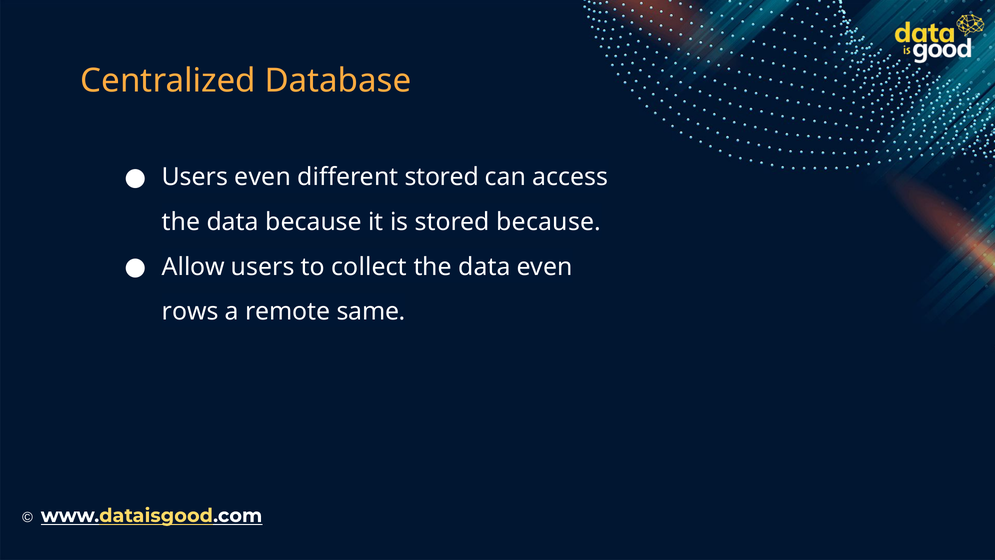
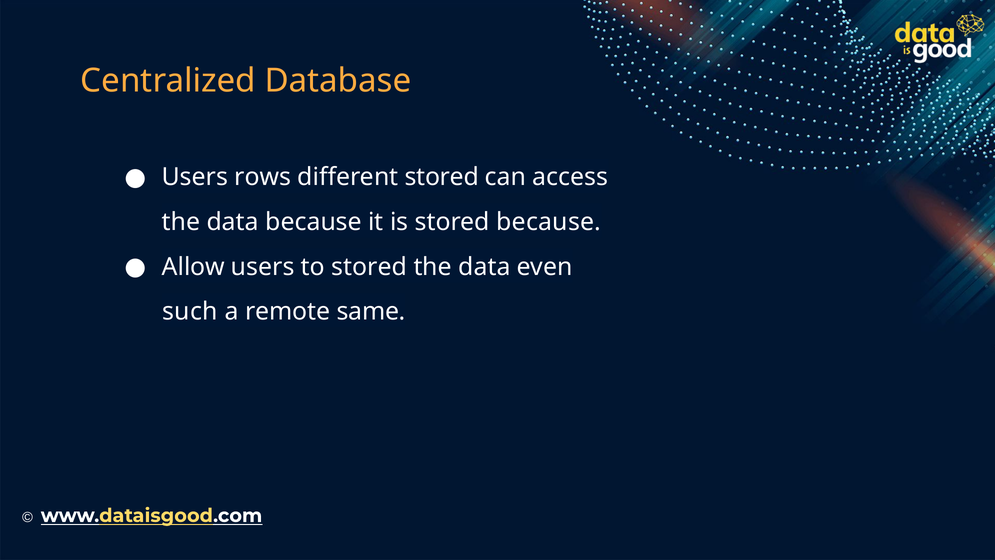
Users even: even -> rows
to collect: collect -> stored
rows: rows -> such
